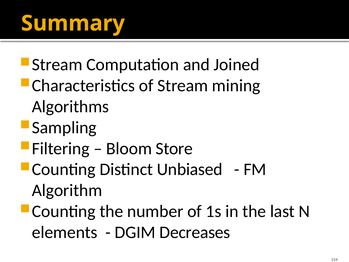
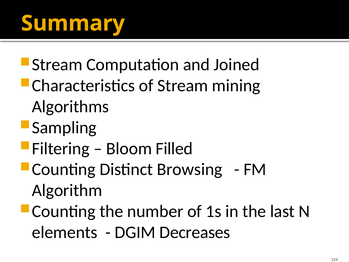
Store: Store -> Filled
Unbiased: Unbiased -> Browsing
